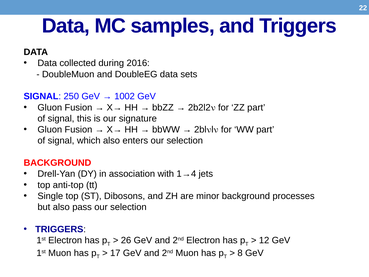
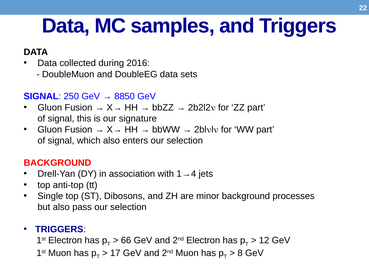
1002: 1002 -> 8850
26: 26 -> 66
